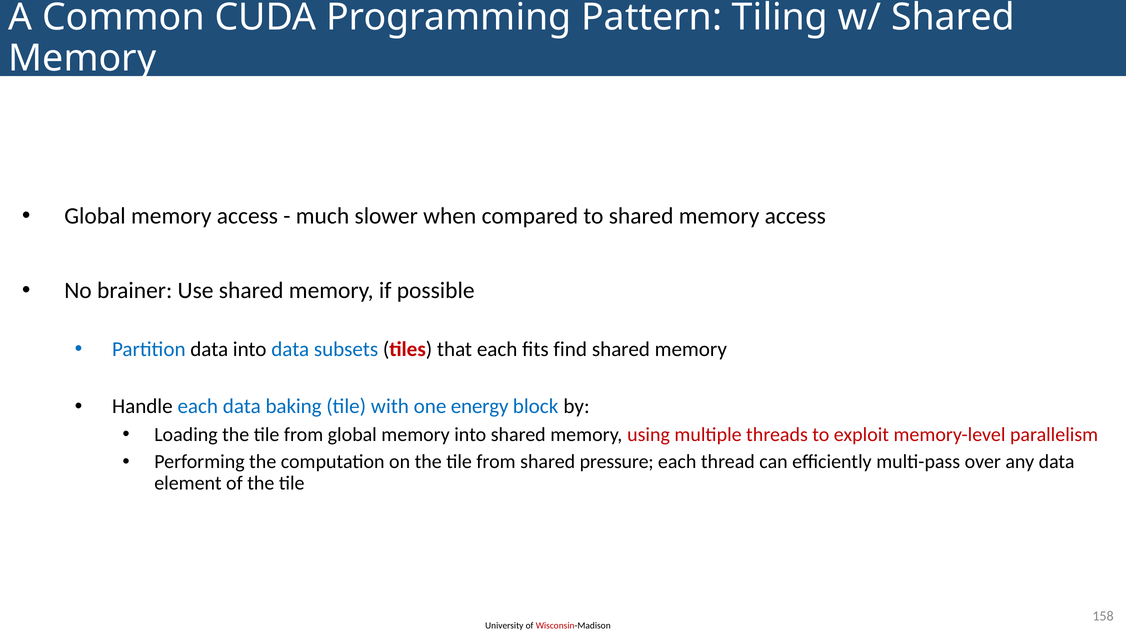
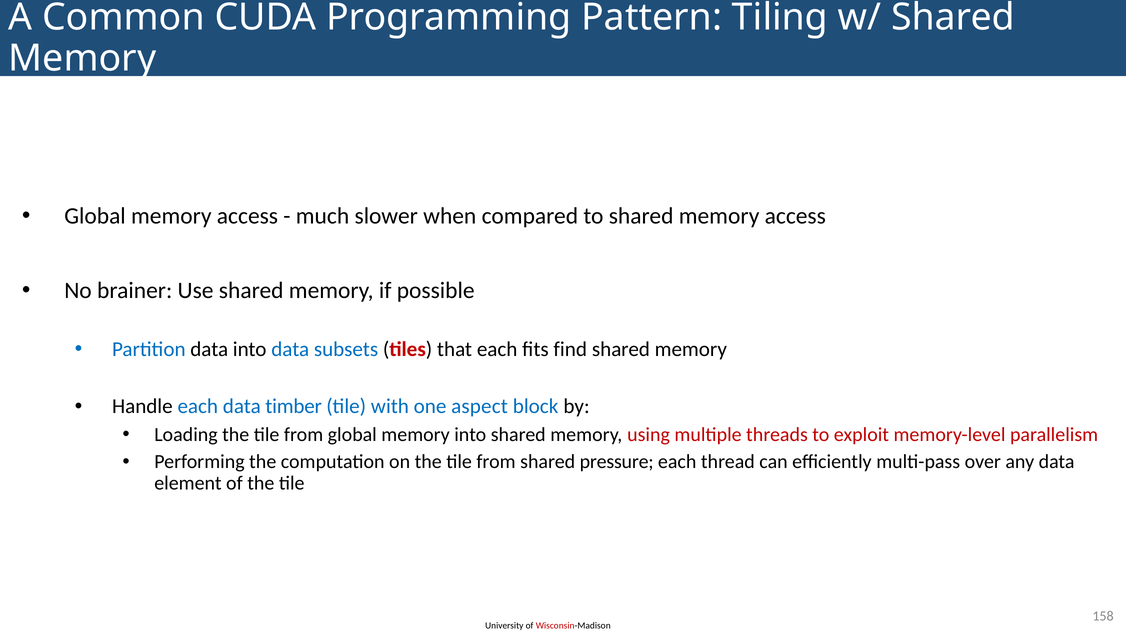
baking: baking -> timber
energy: energy -> aspect
